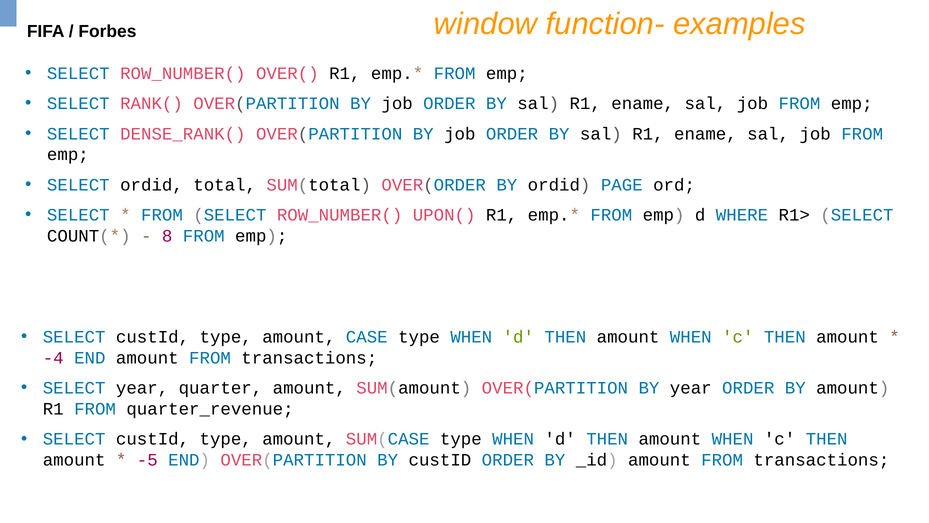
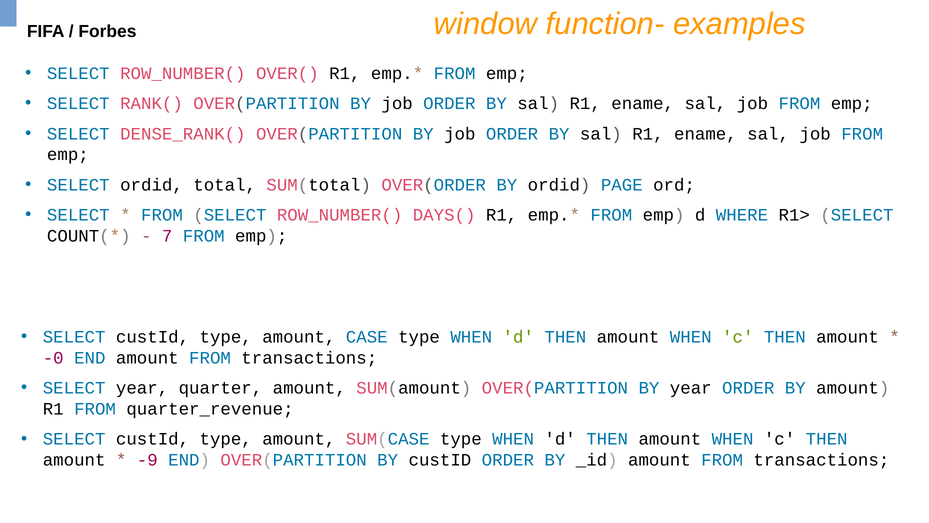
UPON(: UPON( -> DAYS(
8: 8 -> 7
-4: -4 -> -0
-5: -5 -> -9
